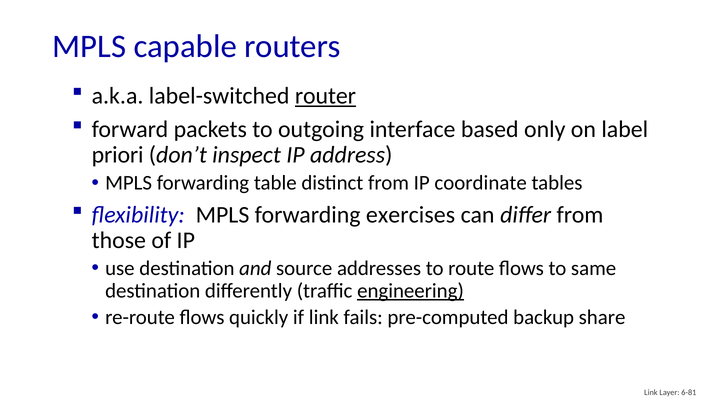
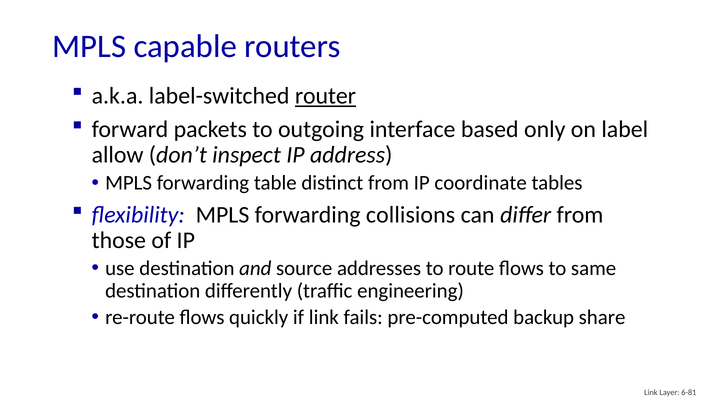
priori: priori -> allow
exercises: exercises -> collisions
engineering underline: present -> none
